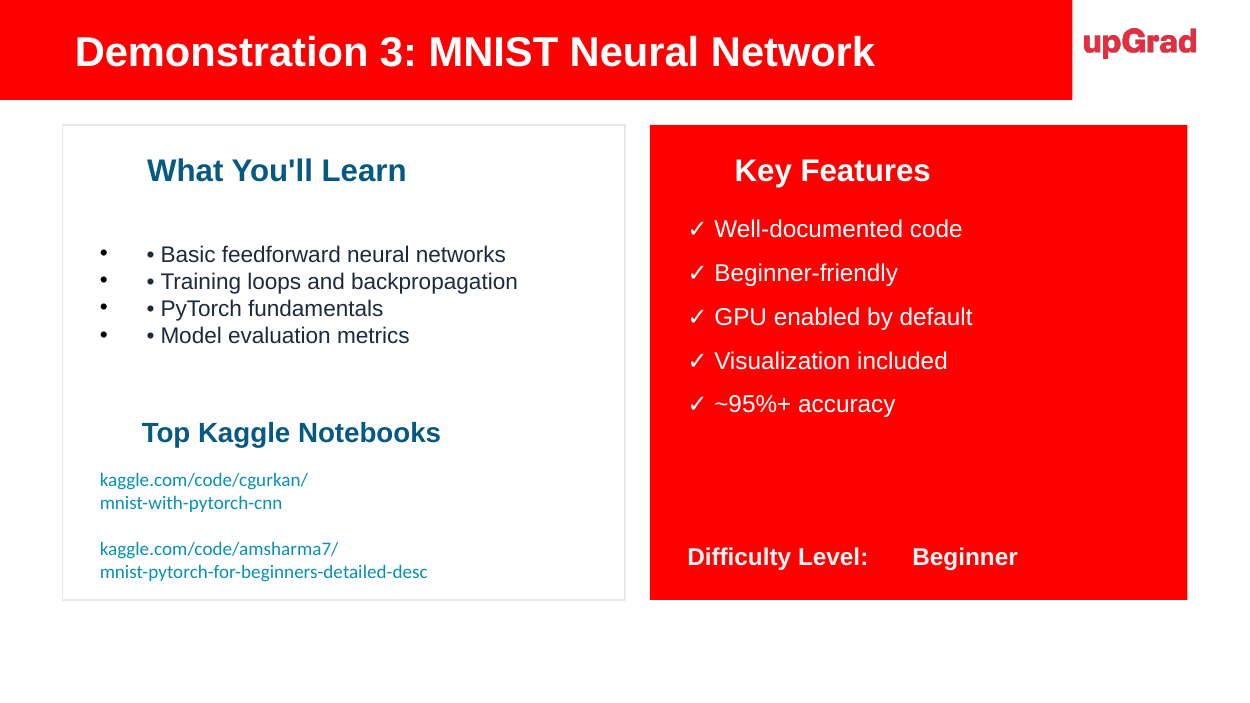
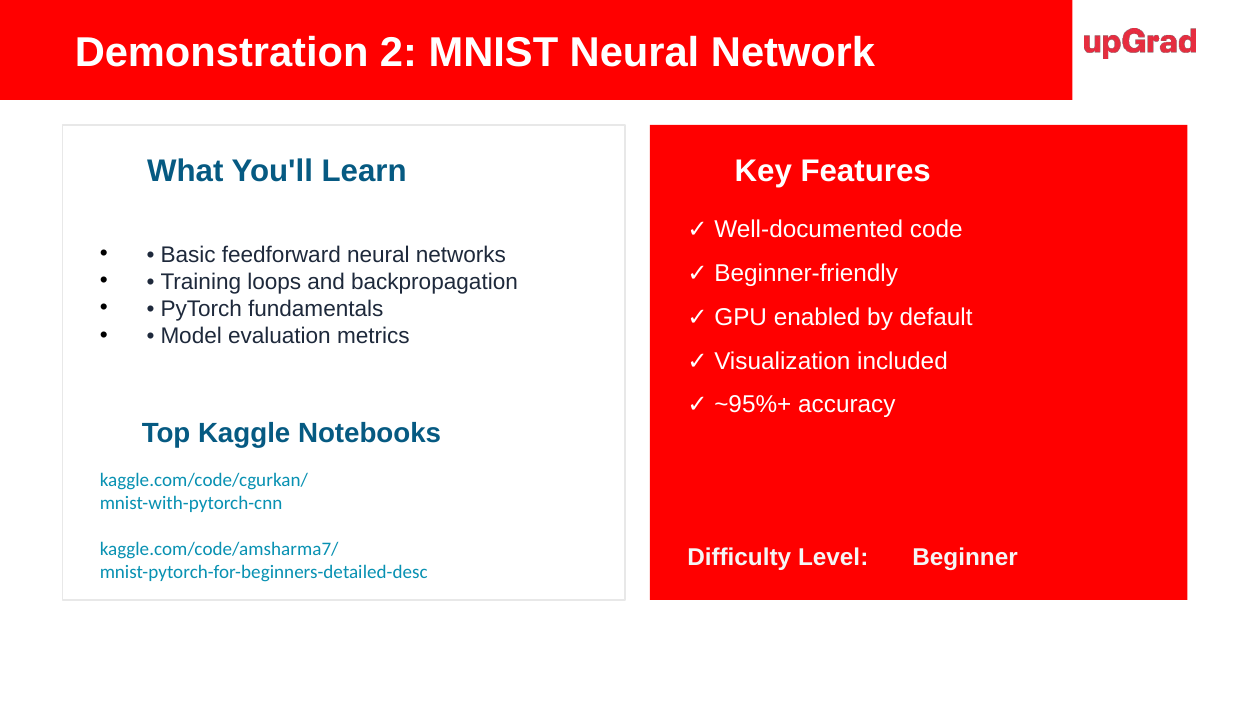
3: 3 -> 2
